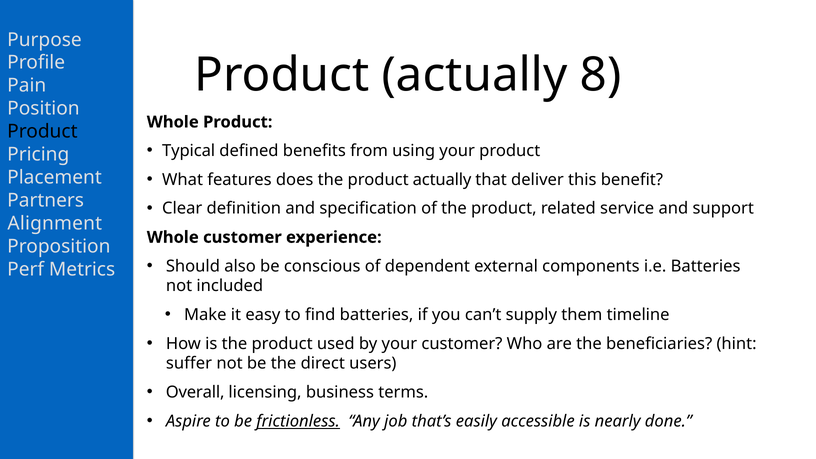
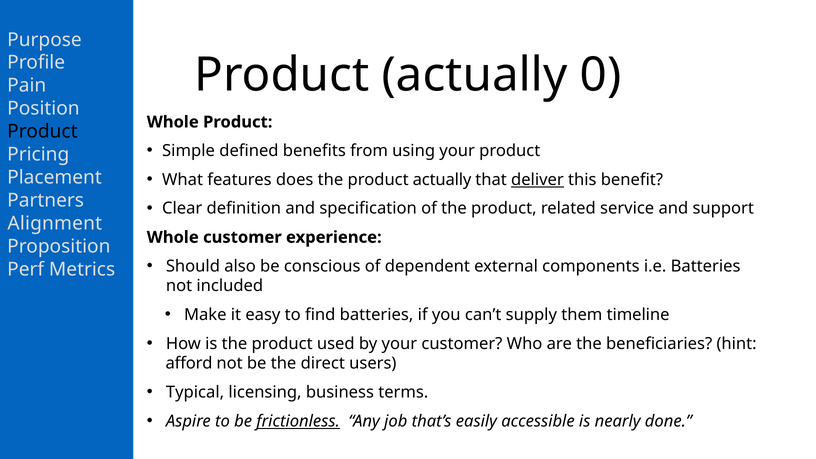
8: 8 -> 0
Typical: Typical -> Simple
deliver underline: none -> present
suffer: suffer -> afford
Overall: Overall -> Typical
